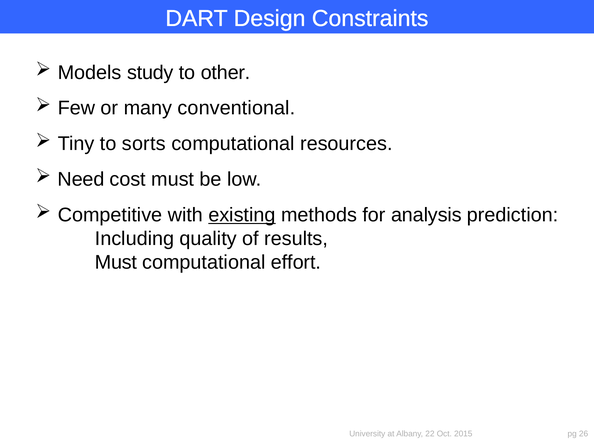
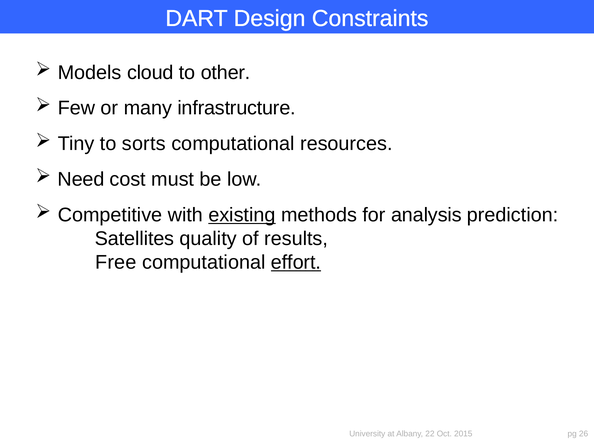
study: study -> cloud
conventional: conventional -> infrastructure
Including: Including -> Satellites
Must at (116, 263): Must -> Free
effort underline: none -> present
